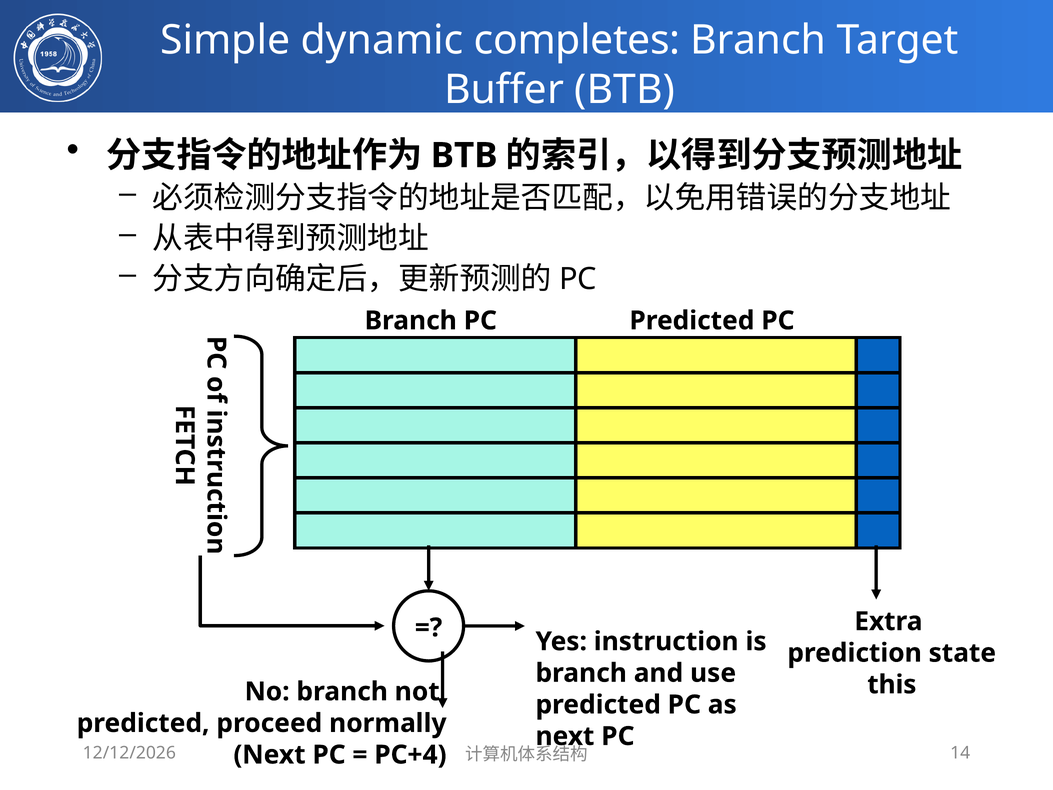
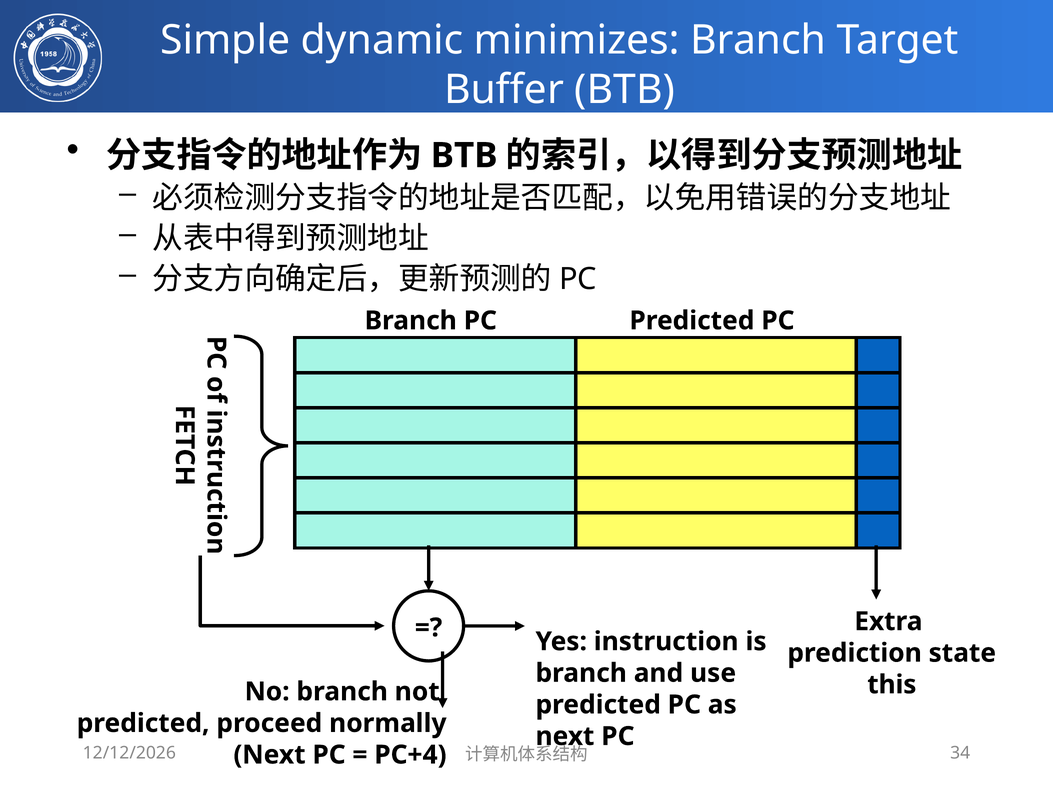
completes: completes -> minimizes
14: 14 -> 34
